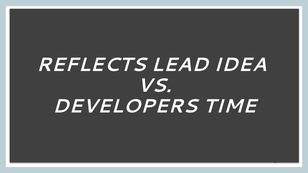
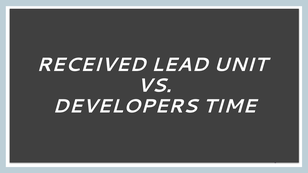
REFLECTS: REFLECTS -> RECEIVED
IDEA: IDEA -> UNIT
